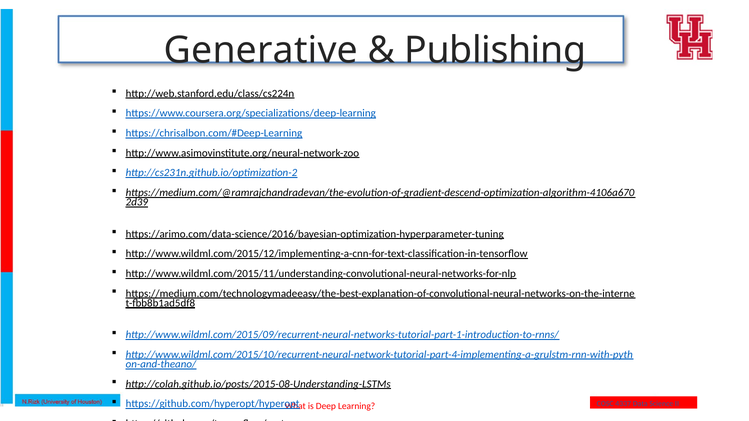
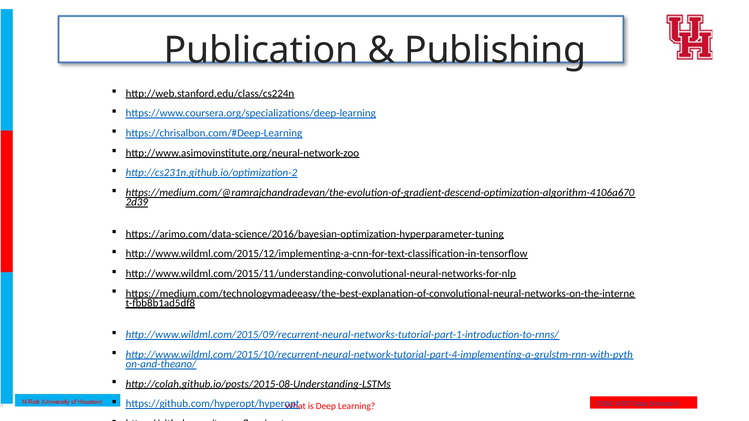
Generative: Generative -> Publication
